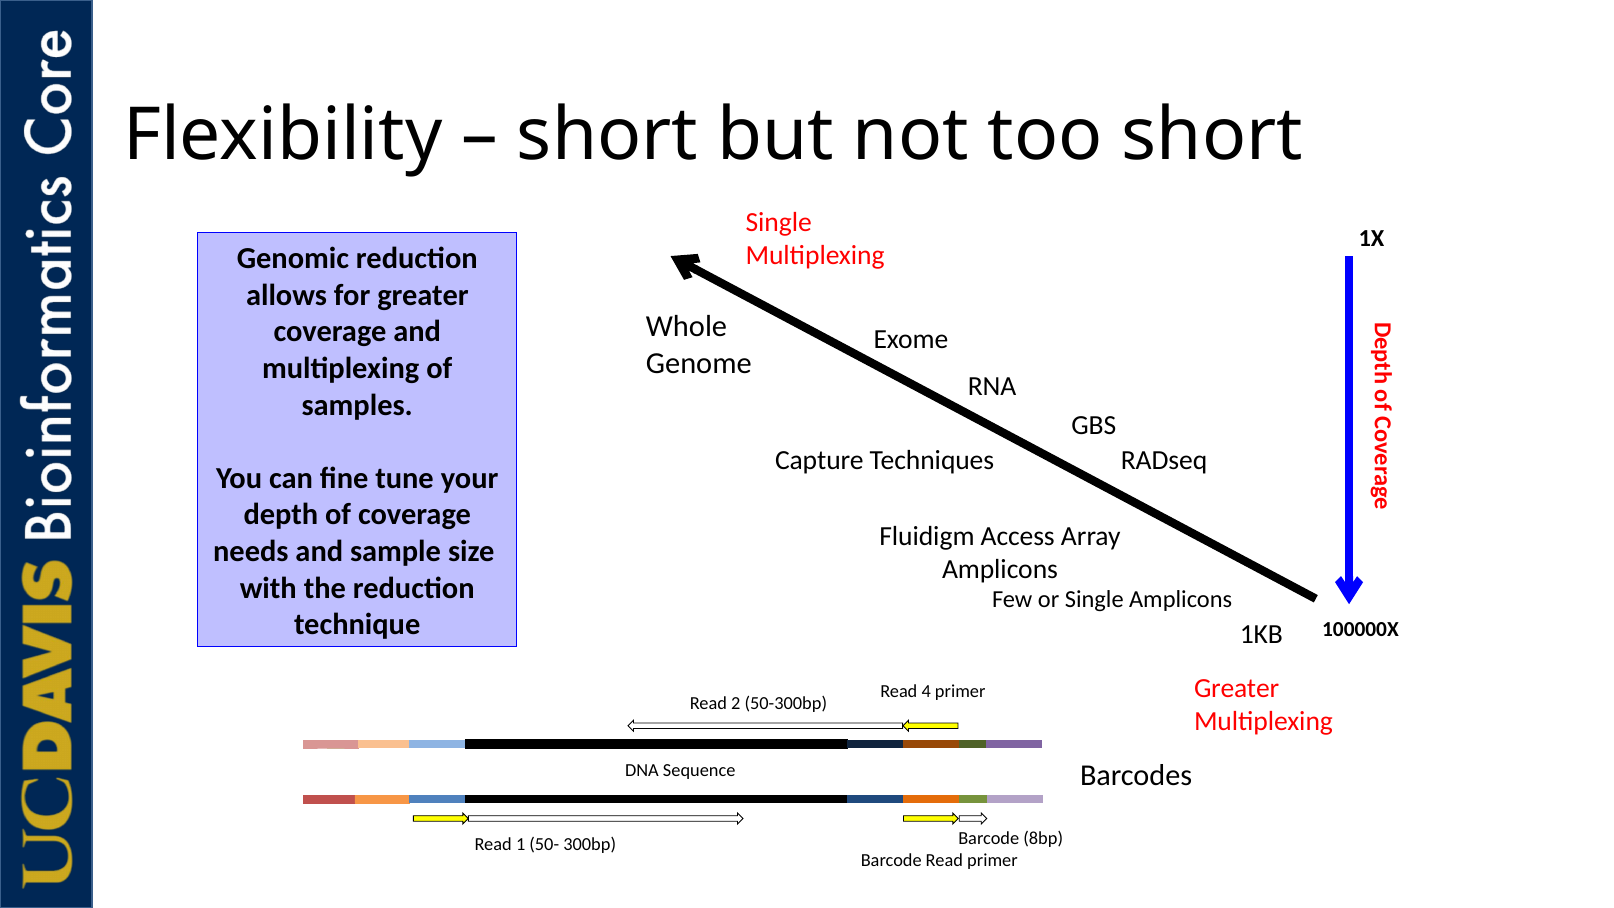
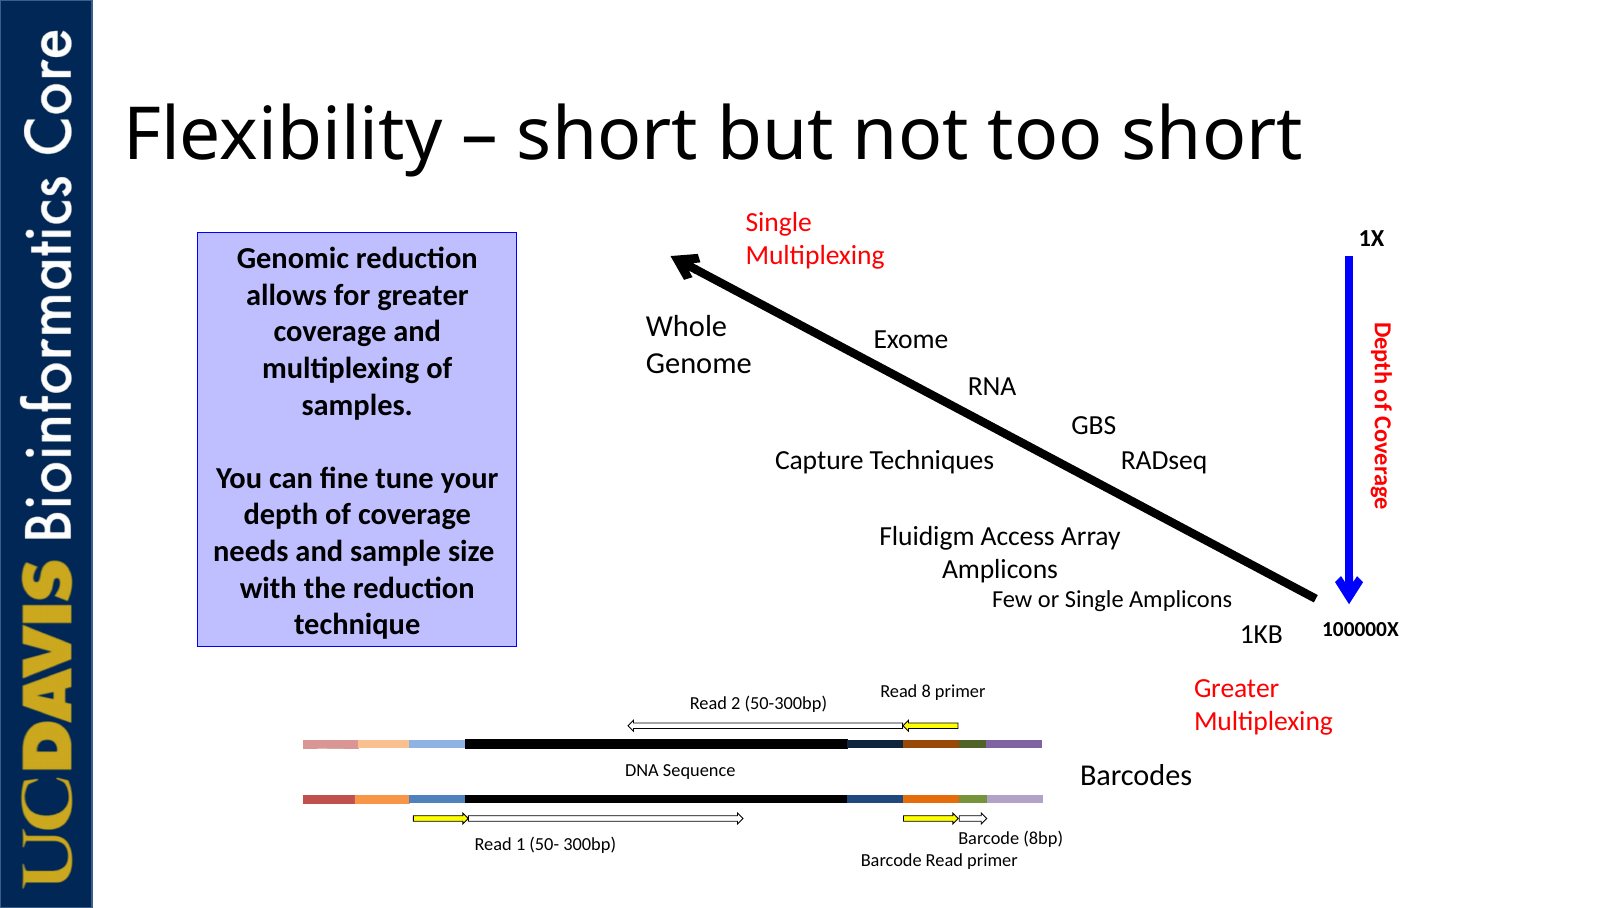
4: 4 -> 8
